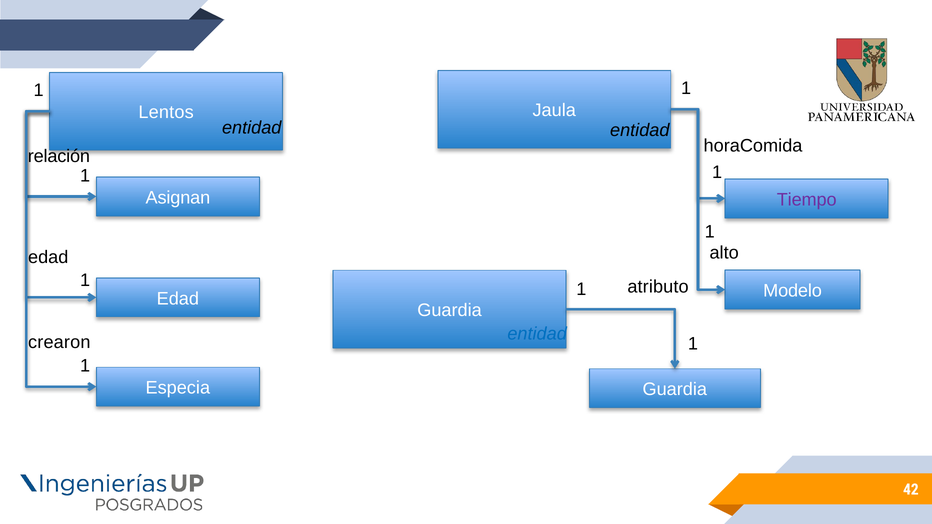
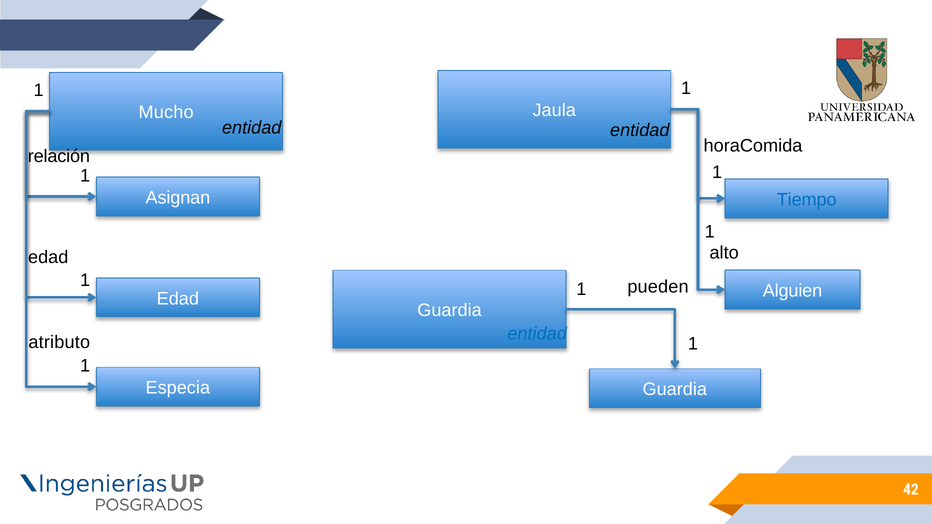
Lentos: Lentos -> Mucho
Tiempo colour: purple -> blue
atributo: atributo -> pueden
Modelo: Modelo -> Alguien
crearon: crearon -> atributo
